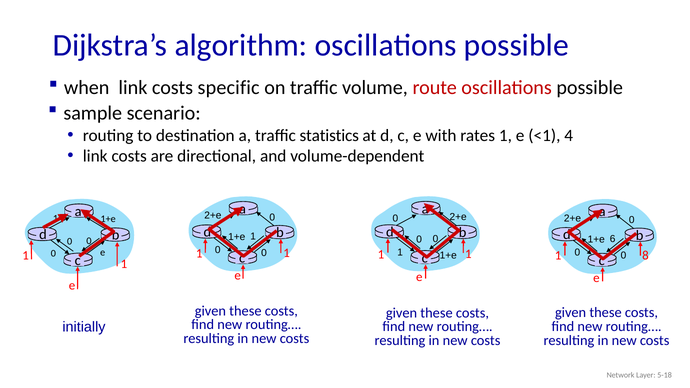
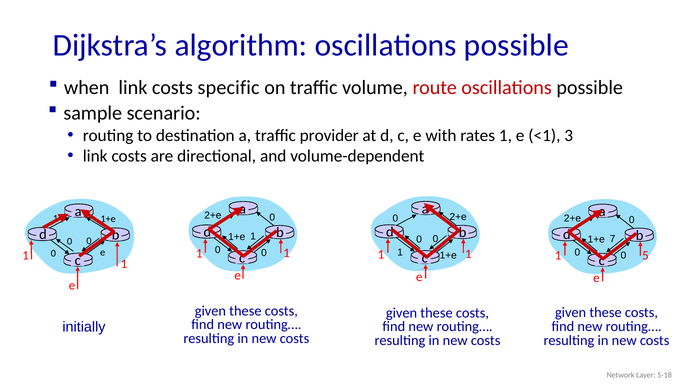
statistics: statistics -> provider
4: 4 -> 3
6: 6 -> 7
8: 8 -> 5
